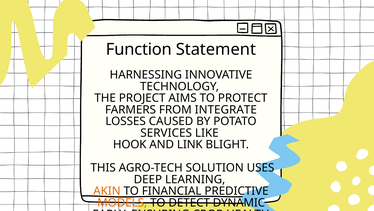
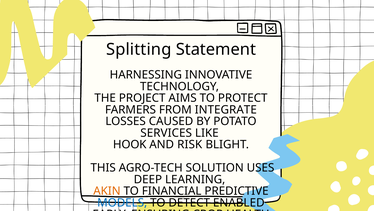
Function: Function -> Splitting
LINK: LINK -> RISK
MODELS colour: orange -> blue
DYNAMIC: DYNAMIC -> ENABLED
